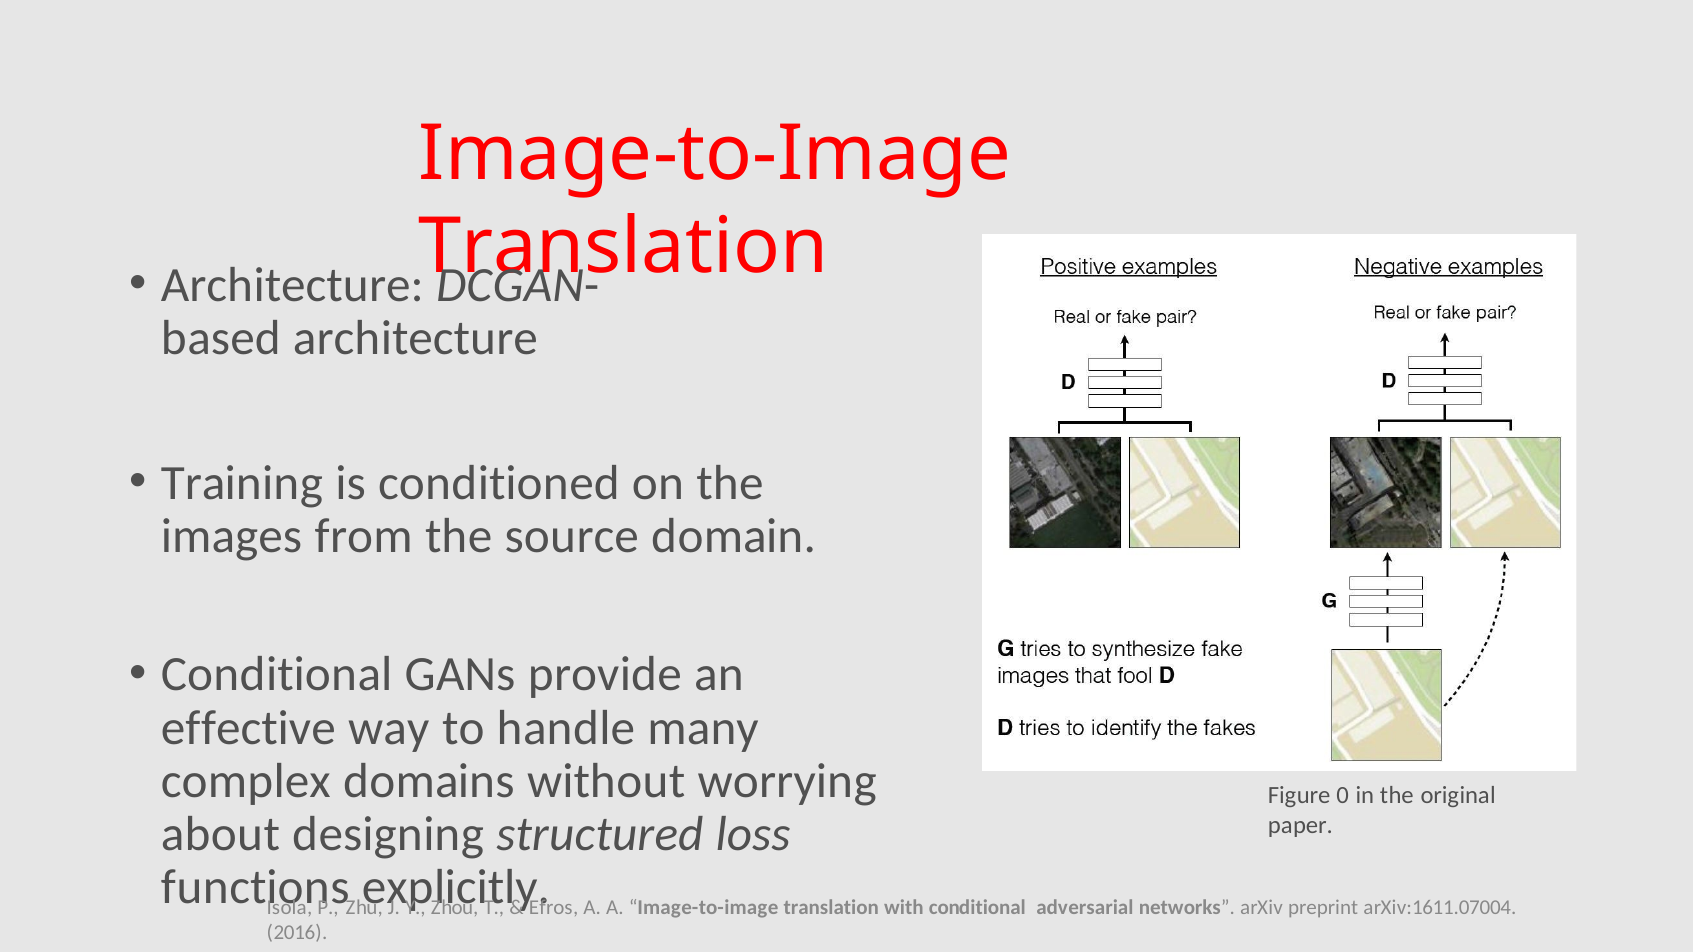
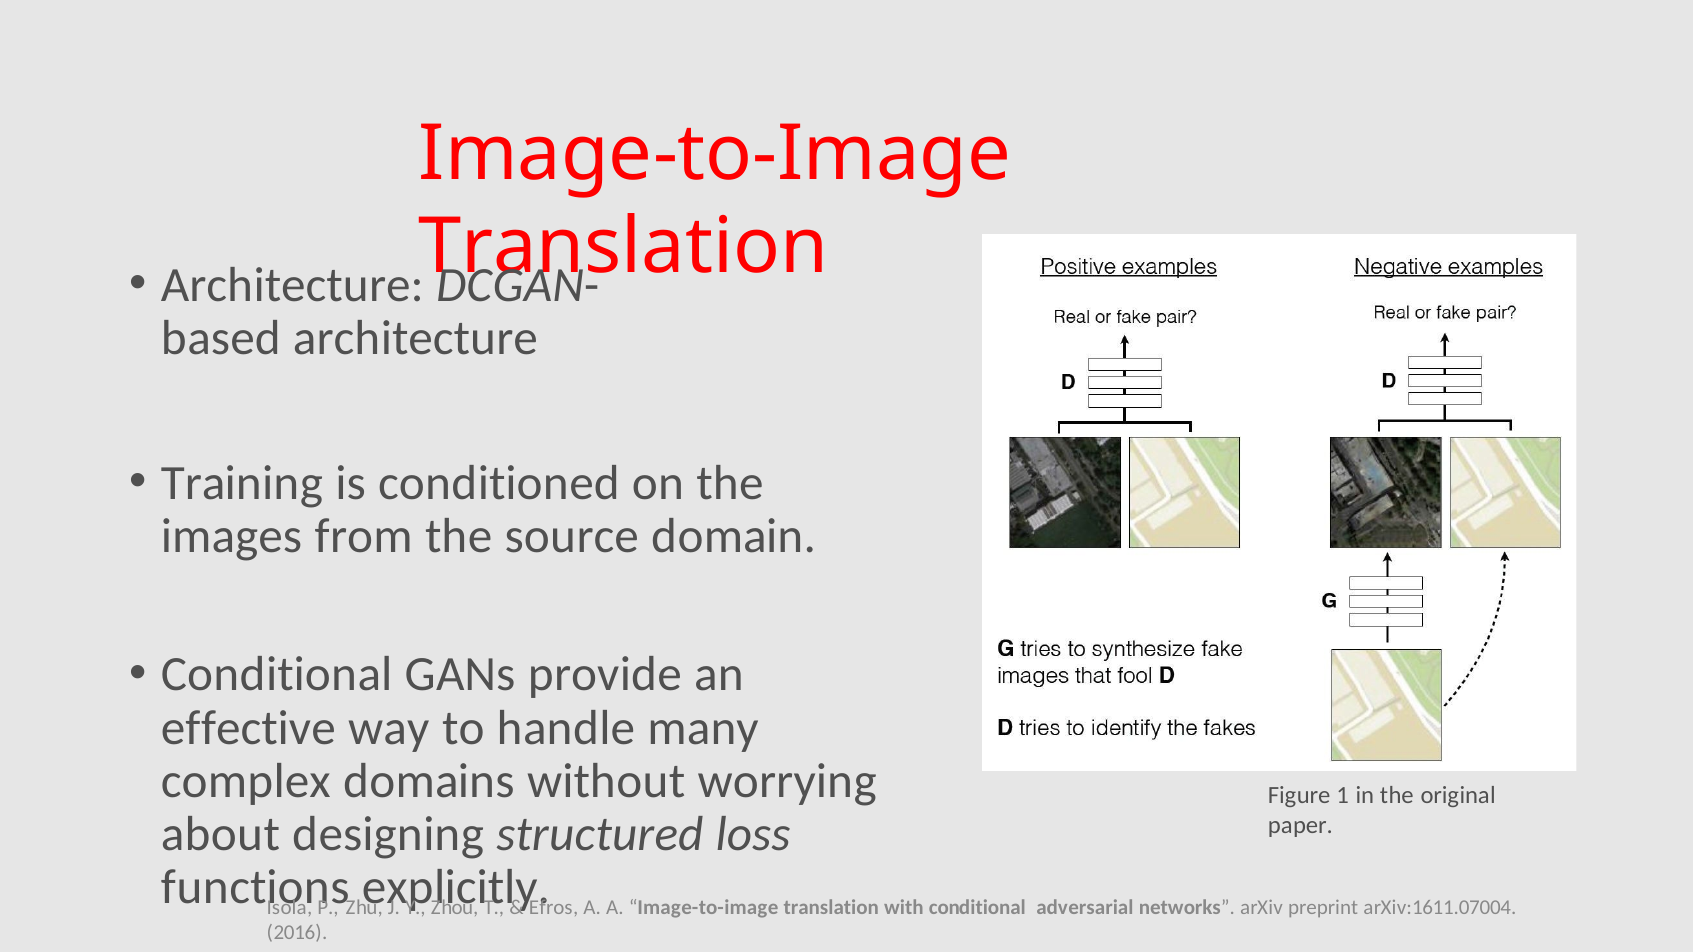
0: 0 -> 1
